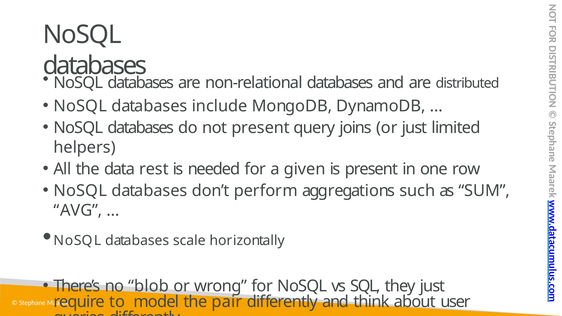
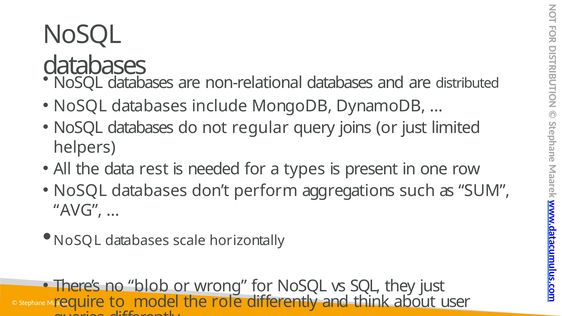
not present: present -> regular
given: given -> types
pair: pair -> role
